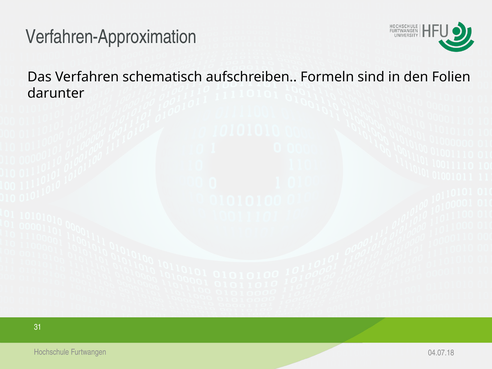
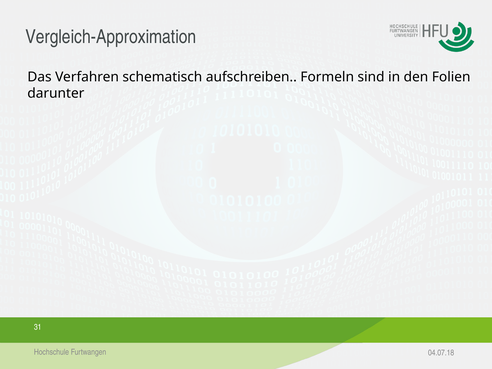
Verfahren-Approximation: Verfahren-Approximation -> Vergleich-Approximation
